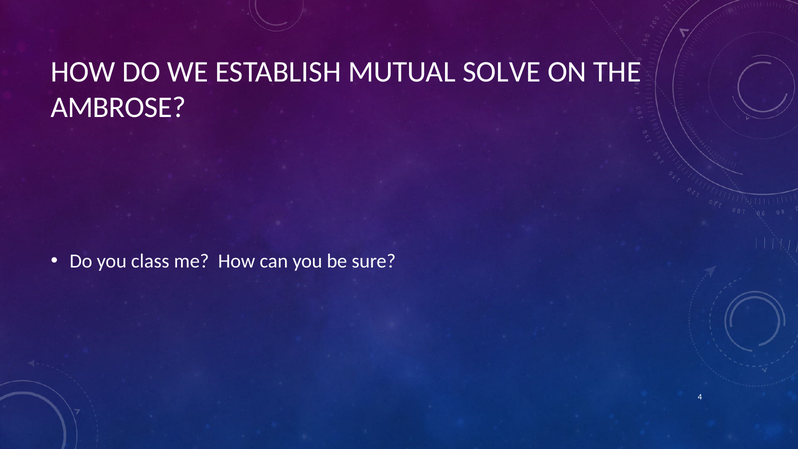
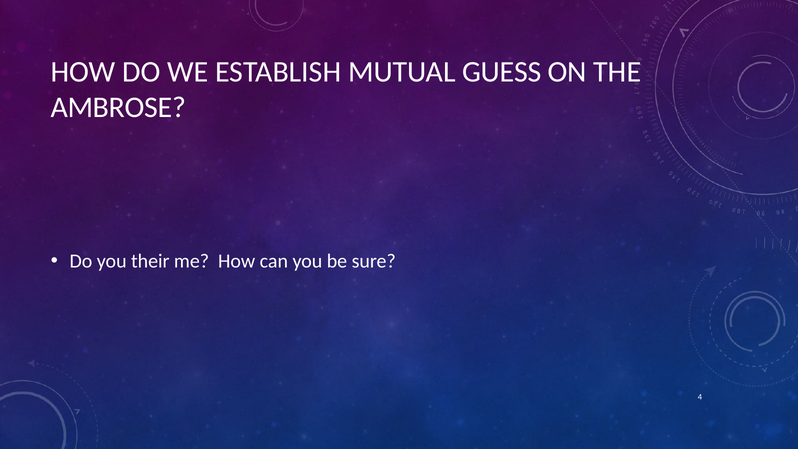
SOLVE: SOLVE -> GUESS
class: class -> their
